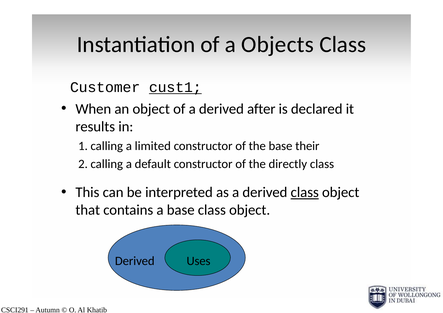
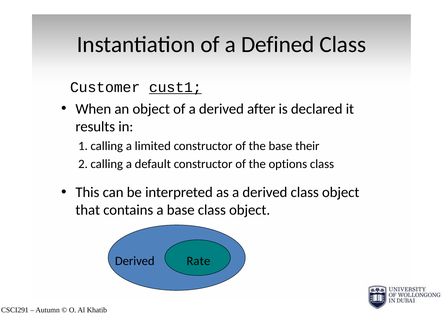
Objects: Objects -> Defined
directly: directly -> options
class at (305, 193) underline: present -> none
Uses: Uses -> Rate
